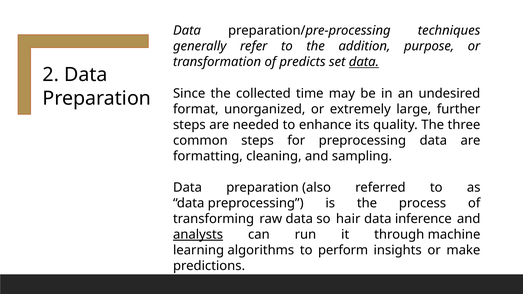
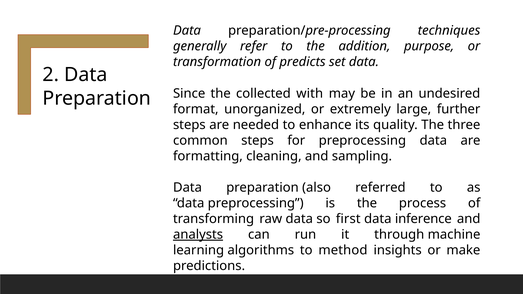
data at (364, 62) underline: present -> none
time: time -> with
hair: hair -> first
perform: perform -> method
